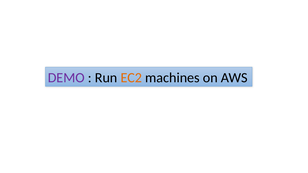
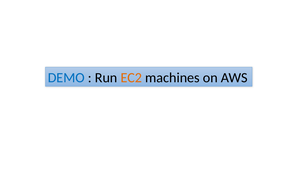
DEMO colour: purple -> blue
